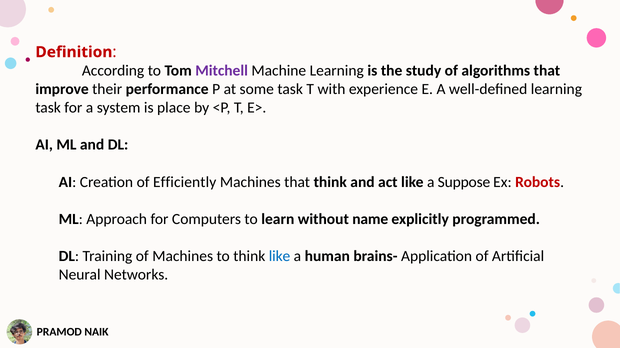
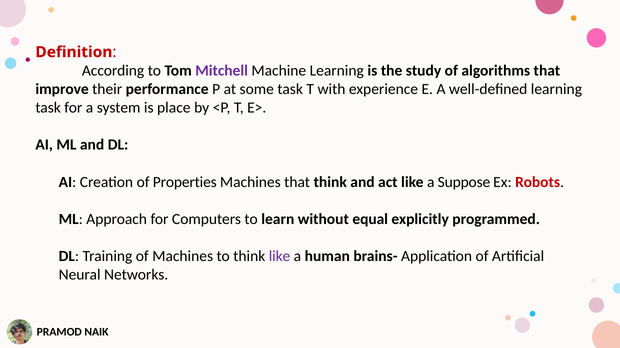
Efficiently: Efficiently -> Properties
name: name -> equal
like at (280, 257) colour: blue -> purple
